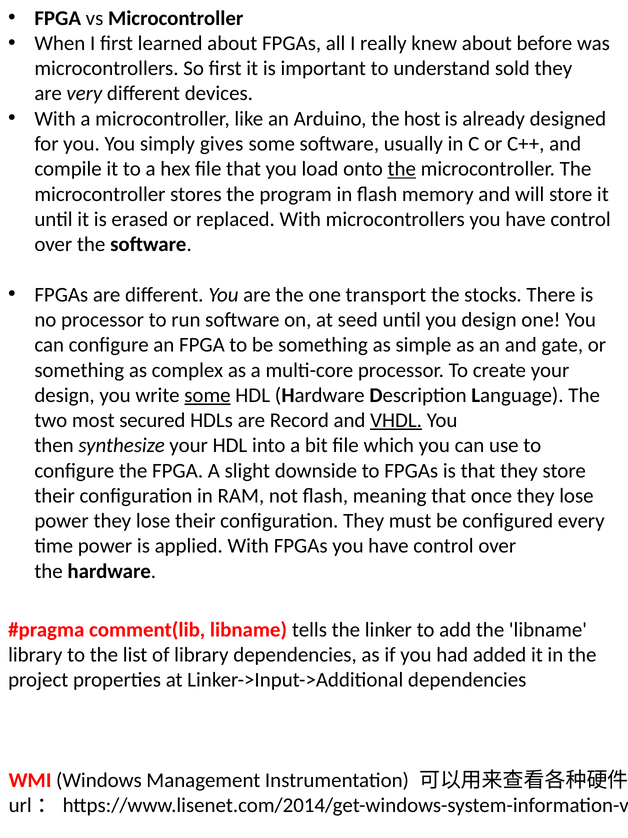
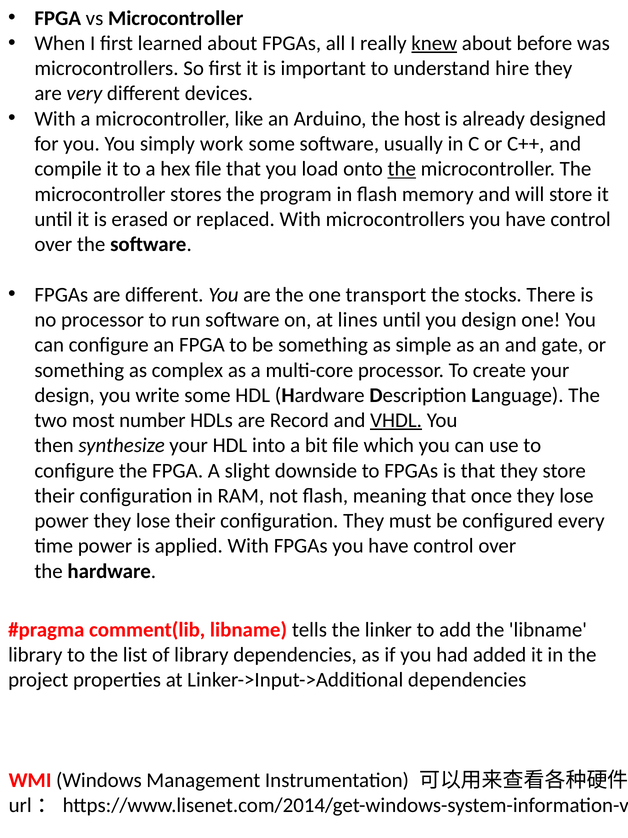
knew underline: none -> present
sold: sold -> hire
gives: gives -> work
seed: seed -> lines
some at (207, 395) underline: present -> none
secured: secured -> number
